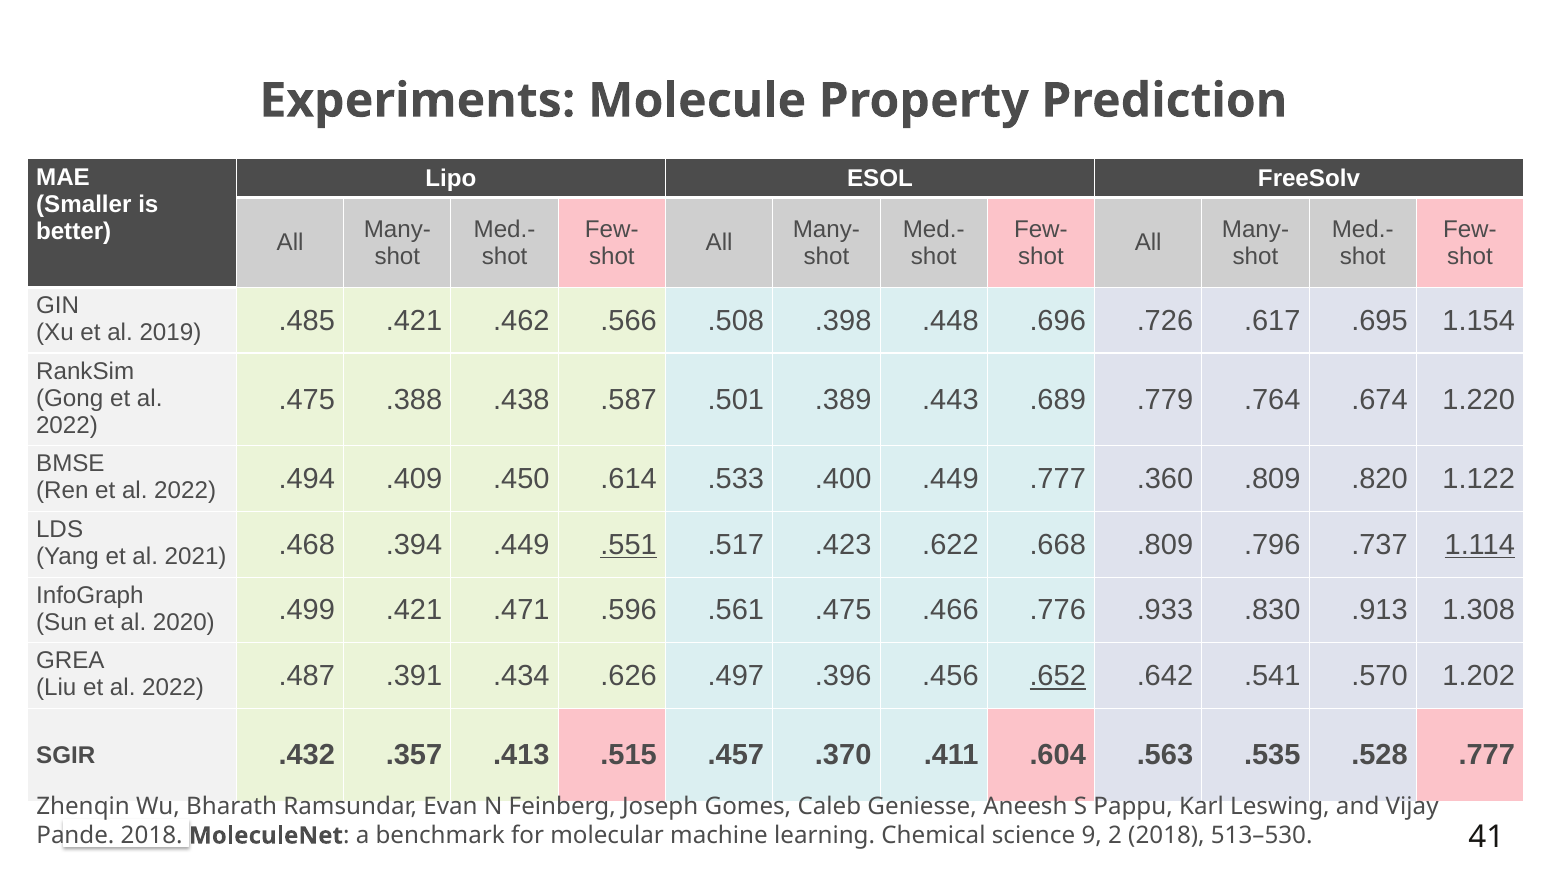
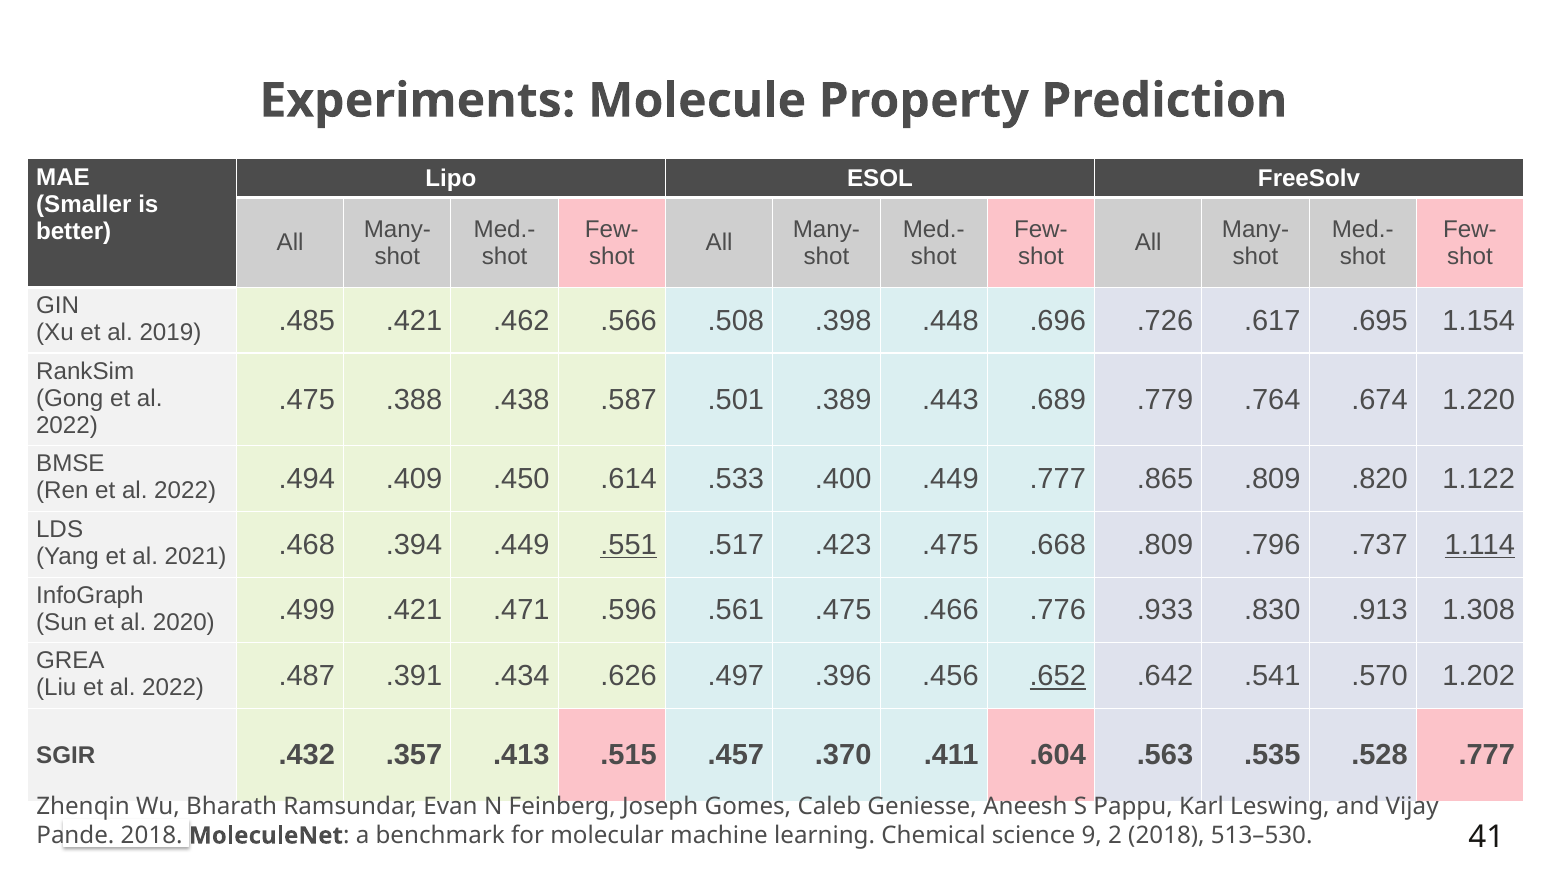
.360: .360 -> .865
.423 .622: .622 -> .475
